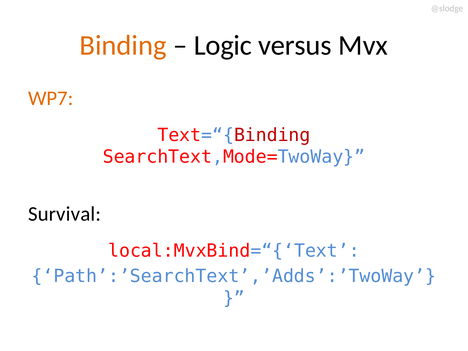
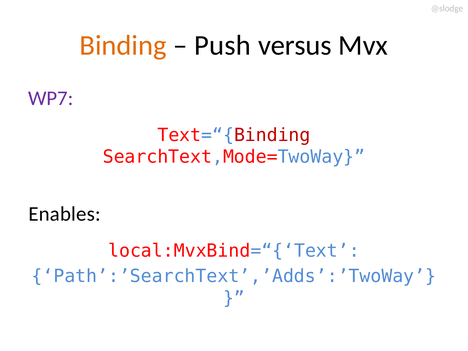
Logic: Logic -> Push
WP7 colour: orange -> purple
Survival: Survival -> Enables
